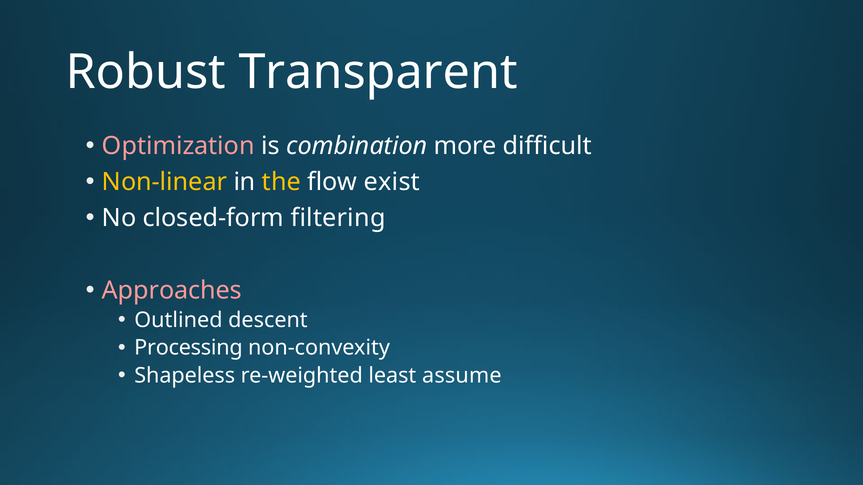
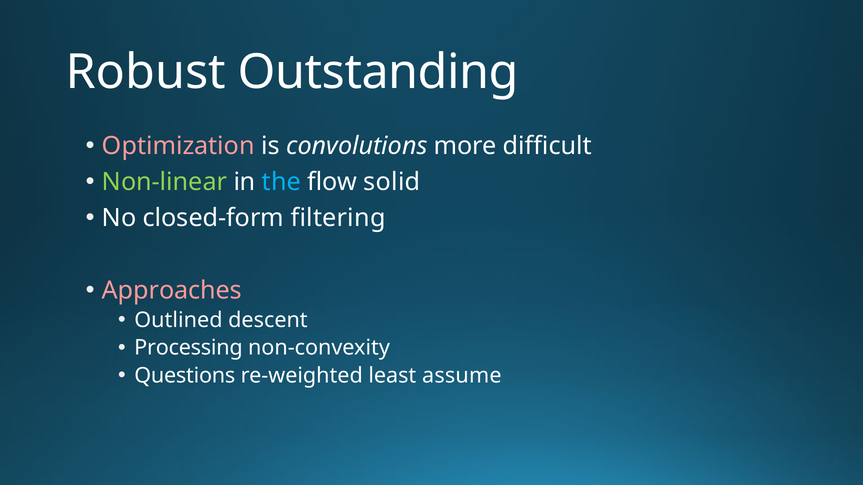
Transparent: Transparent -> Outstanding
combination: combination -> convolutions
Non-linear colour: yellow -> light green
the colour: yellow -> light blue
exist: exist -> solid
Shapeless: Shapeless -> Questions
